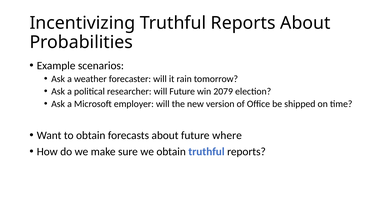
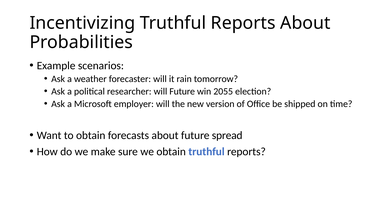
2079: 2079 -> 2055
where: where -> spread
